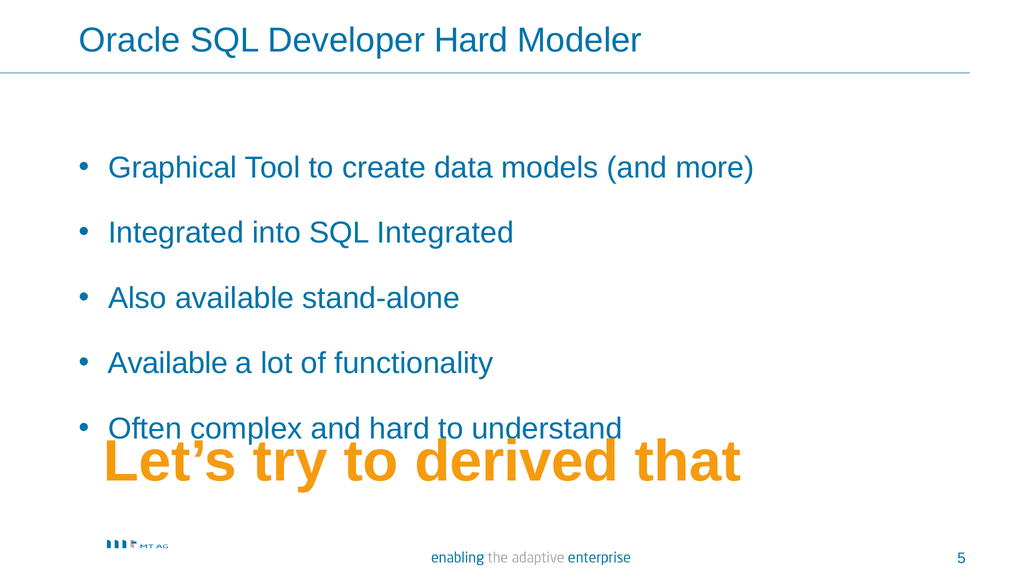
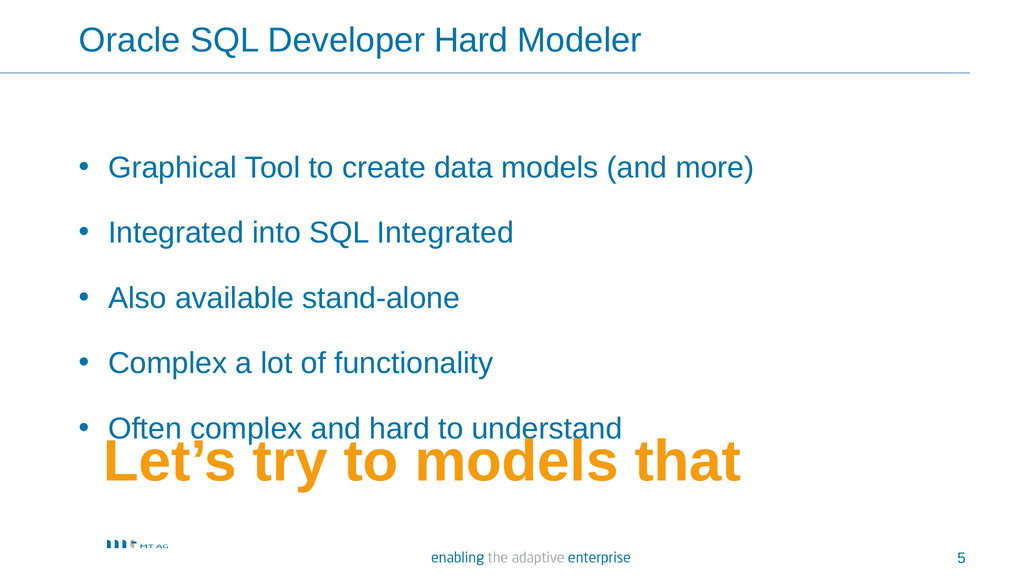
Available at (168, 363): Available -> Complex
to derived: derived -> models
